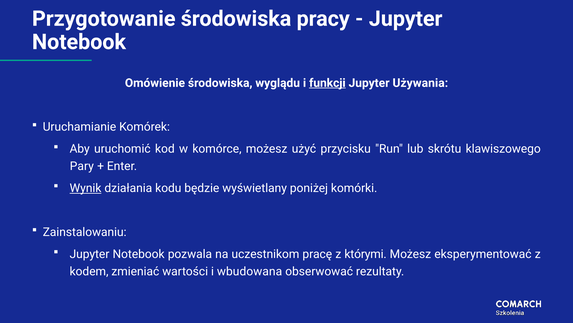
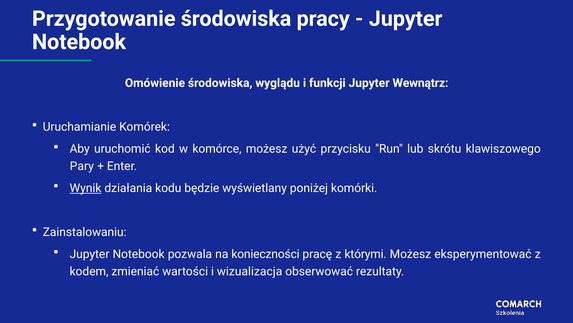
funkcji underline: present -> none
Używania: Używania -> Wewnątrz
uczestnikom: uczestnikom -> konieczności
wbudowana: wbudowana -> wizualizacja
